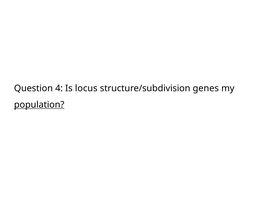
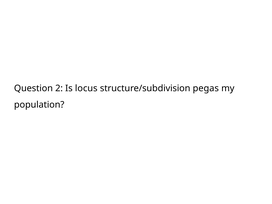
4: 4 -> 2
genes: genes -> pegas
population underline: present -> none
